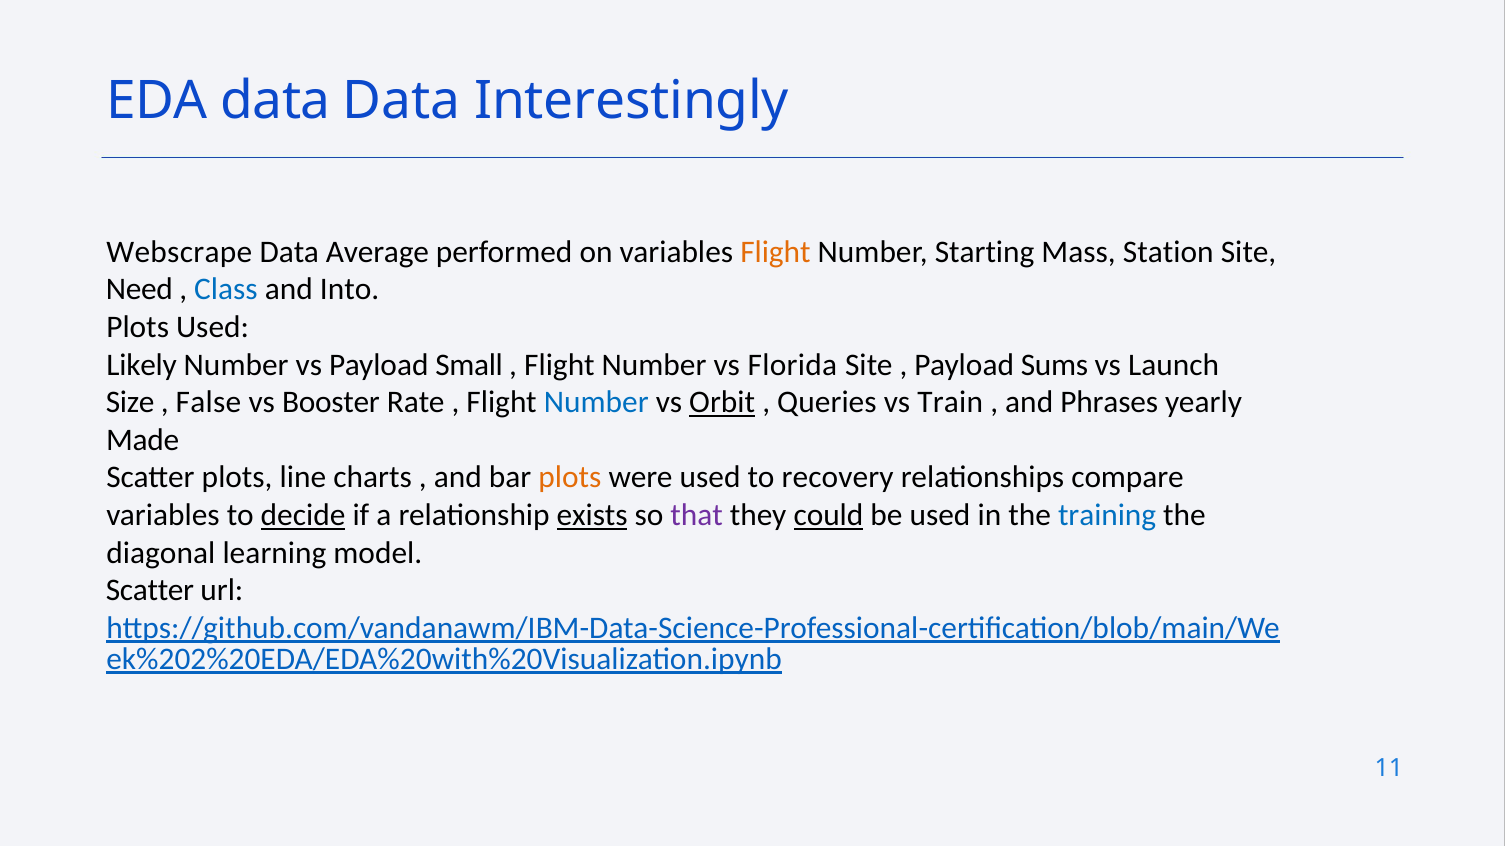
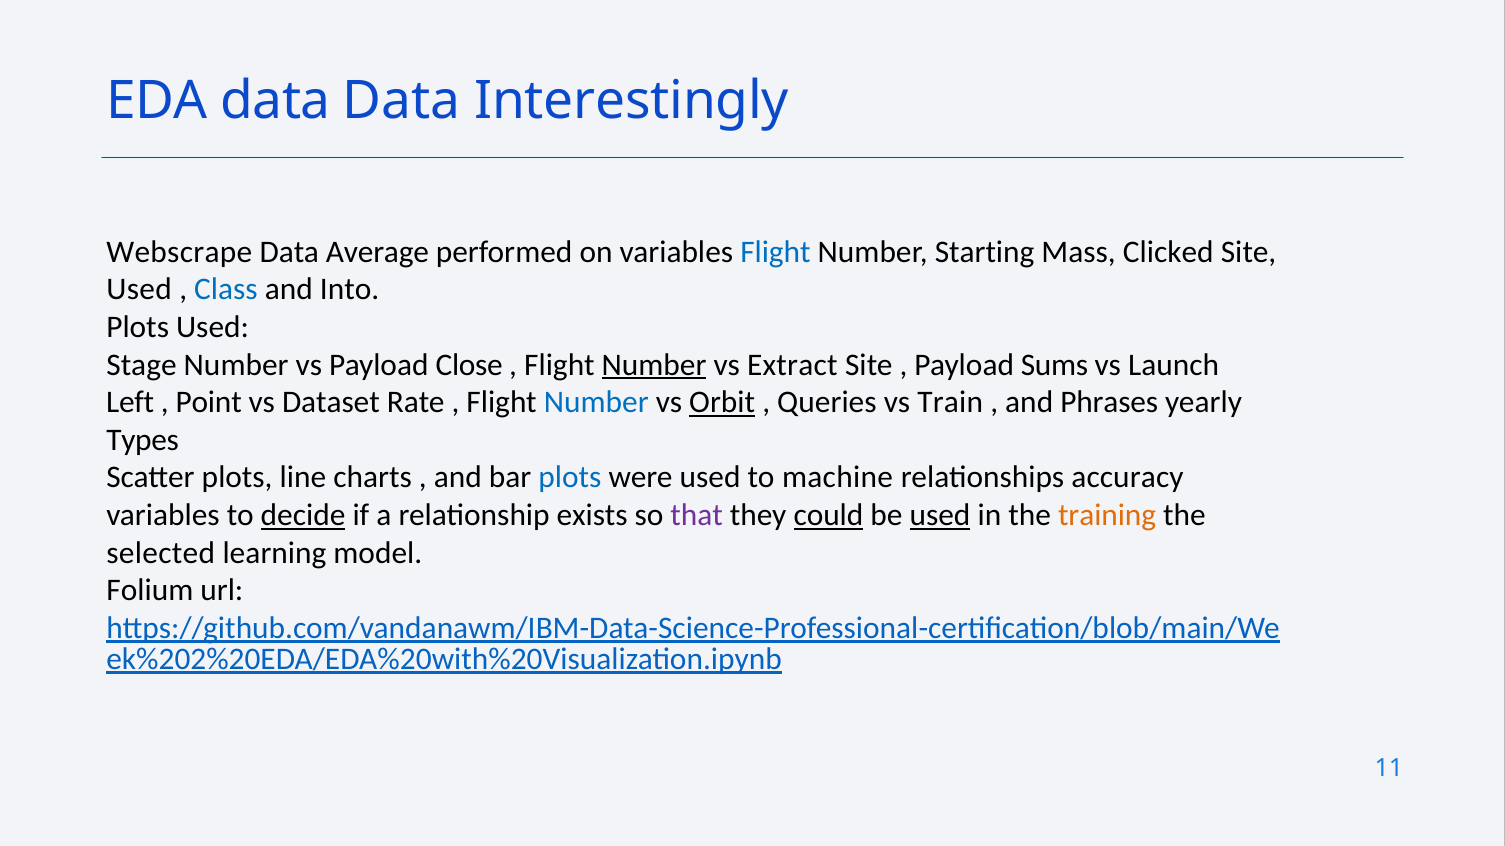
Flight at (775, 252) colour: orange -> blue
Station: Station -> Clicked
Need at (139, 290): Need -> Used
Likely: Likely -> Stage
Small: Small -> Close
Number at (654, 365) underline: none -> present
Florida: Florida -> Extract
Size: Size -> Left
False: False -> Point
Booster: Booster -> Dataset
Made: Made -> Types
plots at (570, 478) colour: orange -> blue
recovery: recovery -> machine
compare: compare -> accuracy
exists underline: present -> none
used at (940, 515) underline: none -> present
training colour: blue -> orange
diagonal: diagonal -> selected
Scatter at (150, 591): Scatter -> Folium
